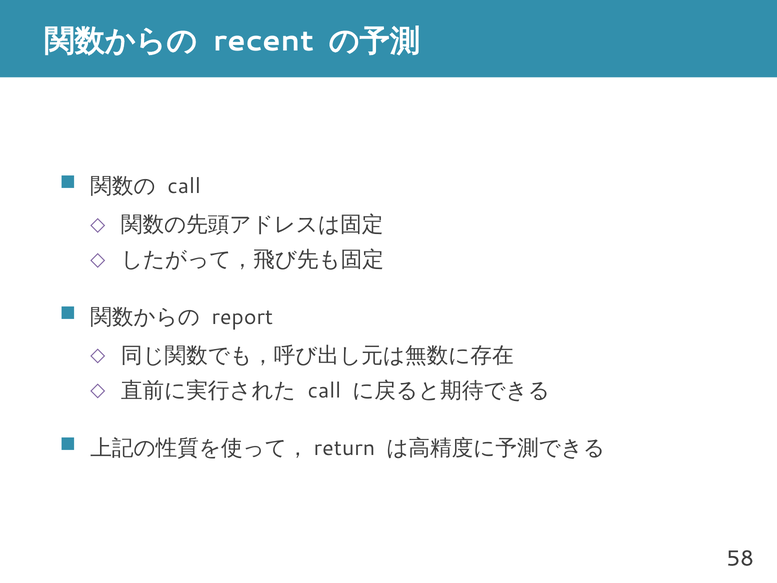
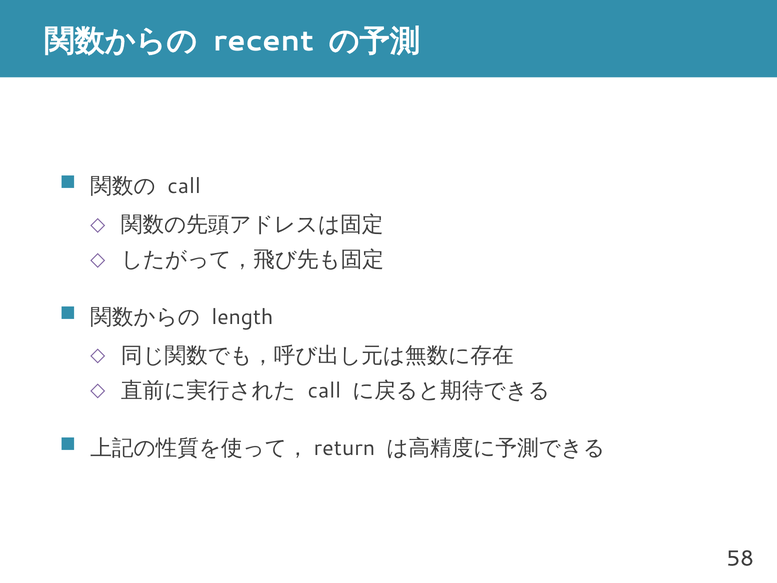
report: report -> length
